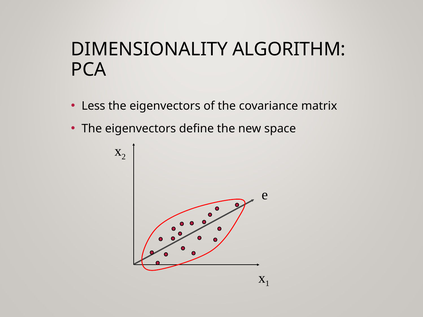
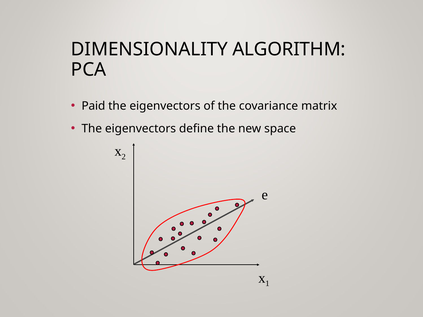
Less: Less -> Paid
